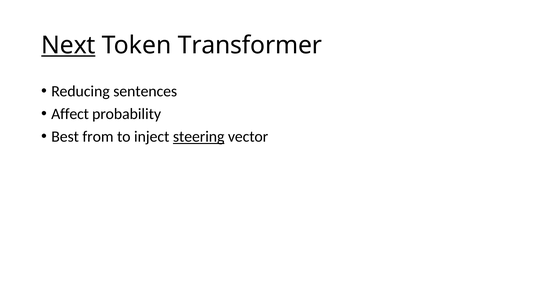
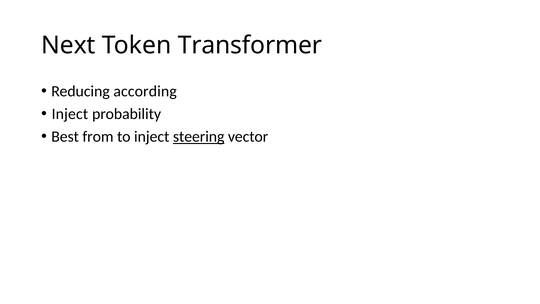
Next underline: present -> none
sentences: sentences -> according
Affect at (70, 114): Affect -> Inject
